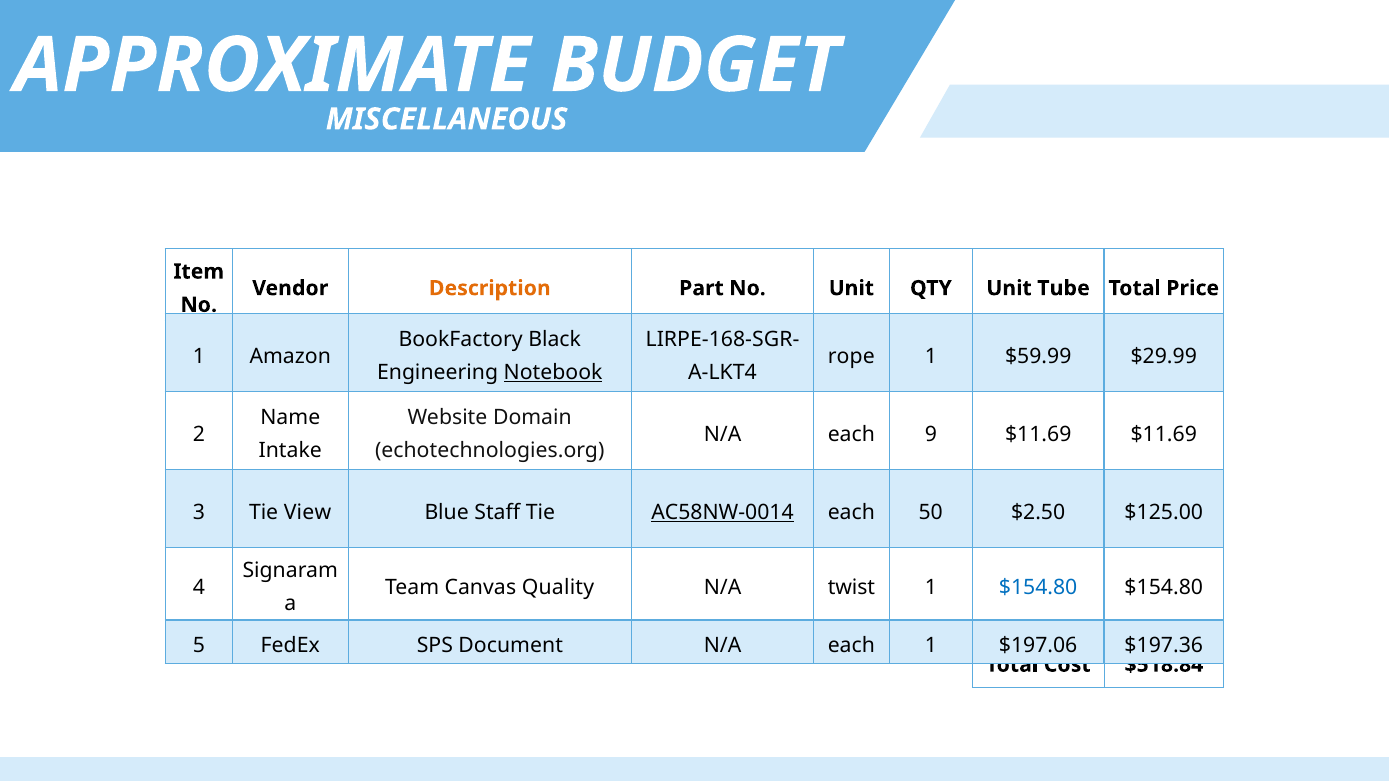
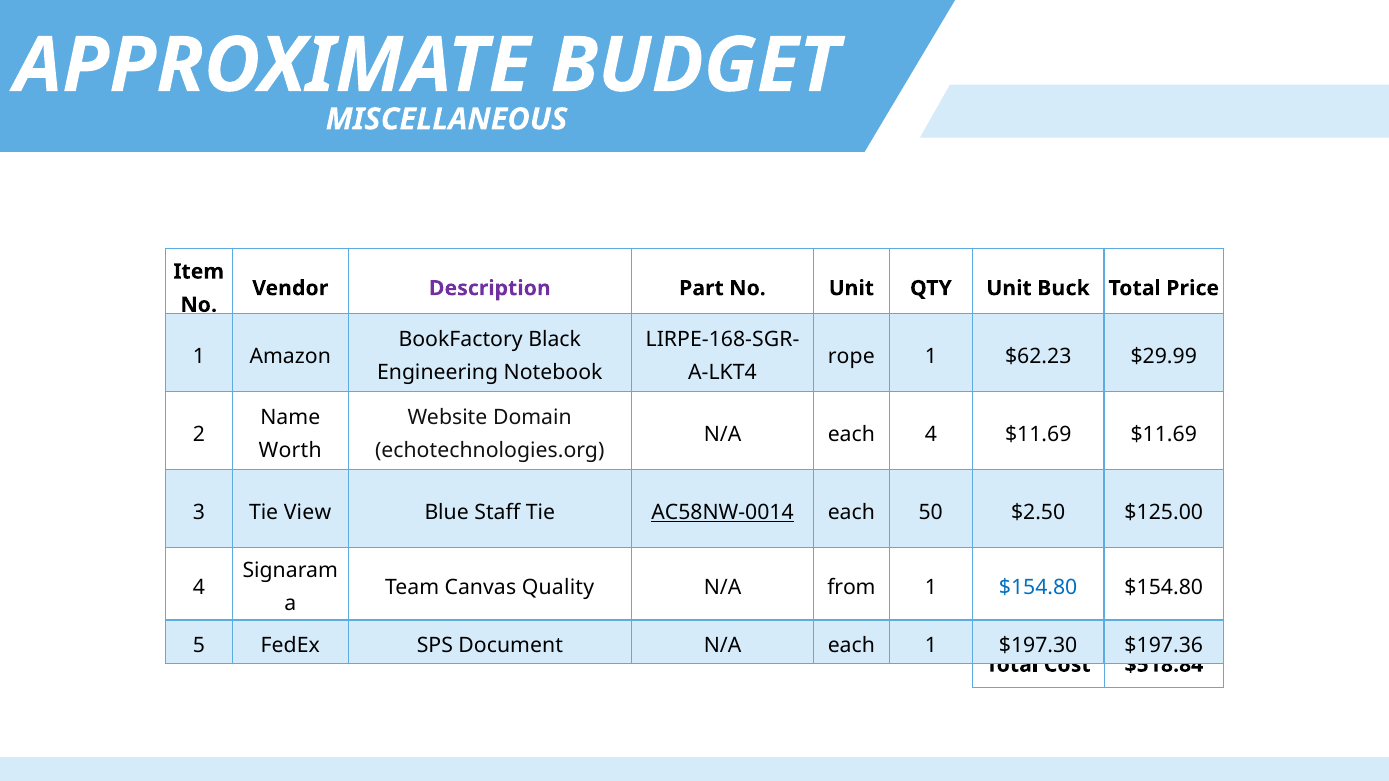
Description colour: orange -> purple
Tube: Tube -> Buck
$59.99: $59.99 -> $62.23
Notebook underline: present -> none
each 9: 9 -> 4
Intake: Intake -> Worth
twist: twist -> from
$197.06: $197.06 -> $197.30
